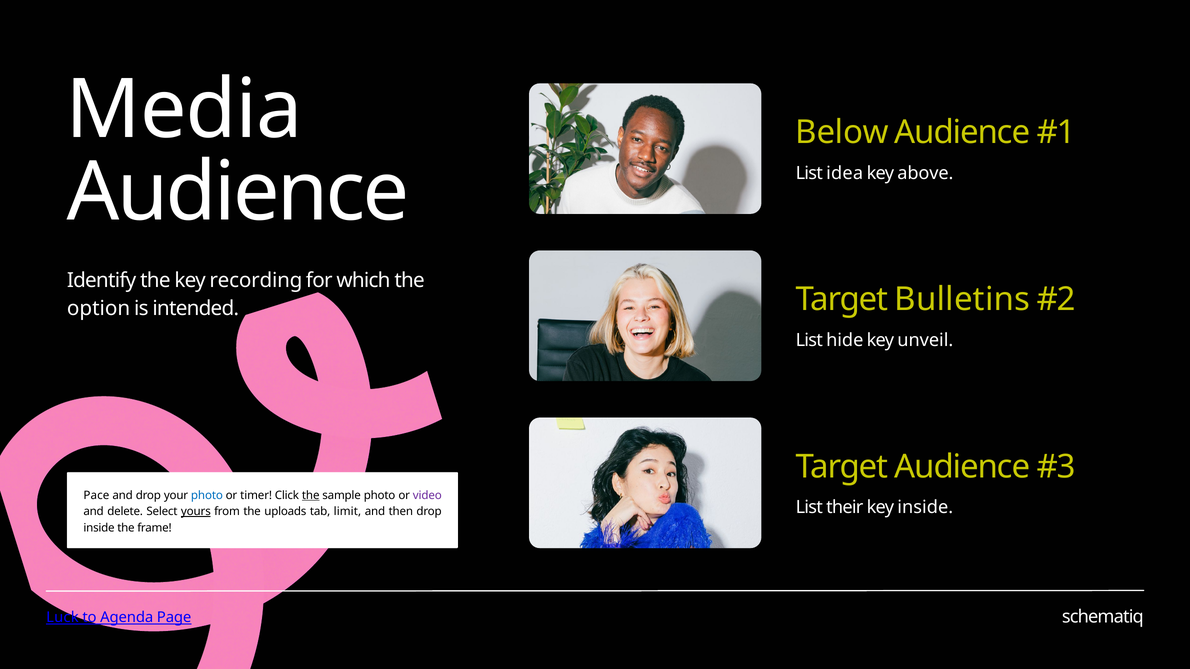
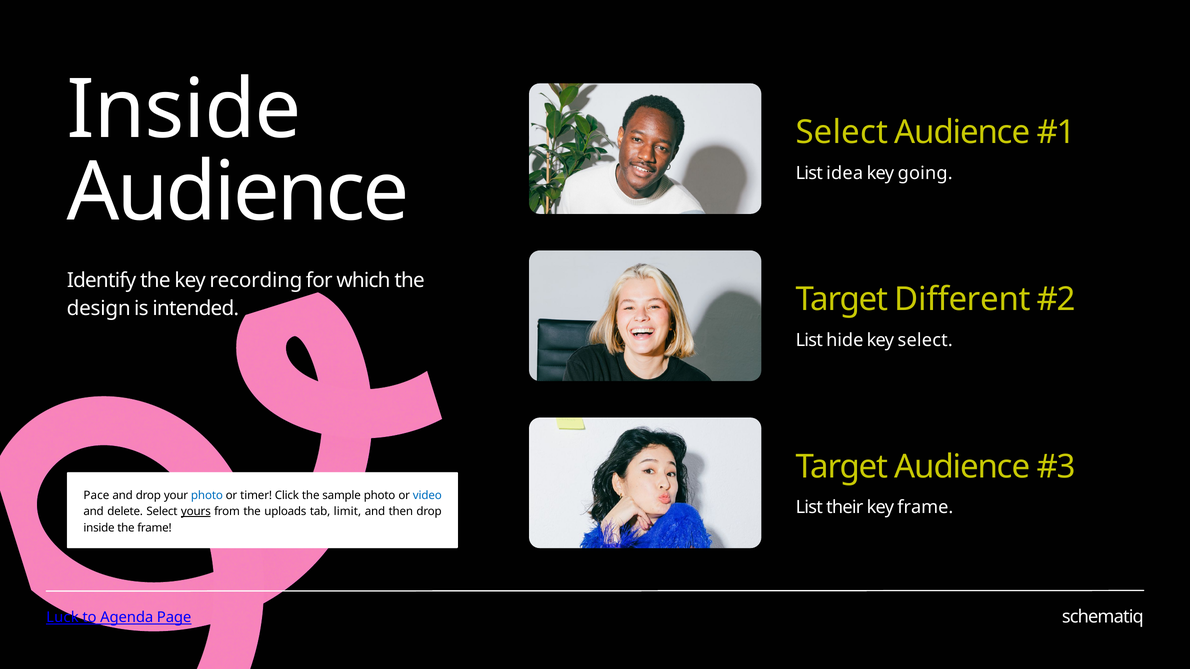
Media at (184, 110): Media -> Inside
Below at (842, 132): Below -> Select
above: above -> going
Bulletins: Bulletins -> Different
option: option -> design
key unveil: unveil -> select
the at (311, 496) underline: present -> none
video colour: purple -> blue
key inside: inside -> frame
